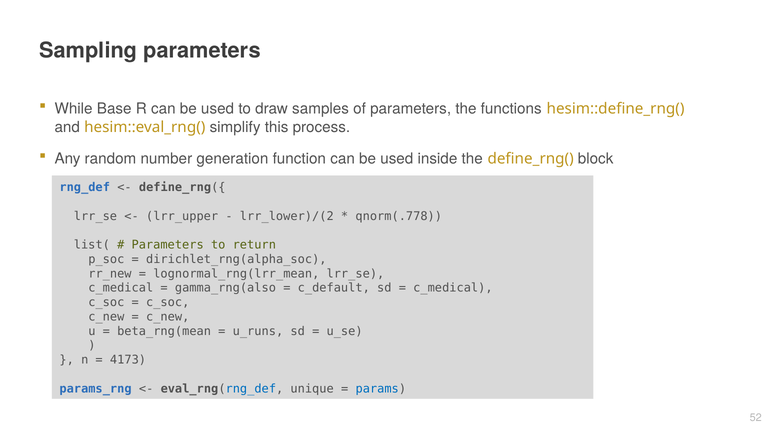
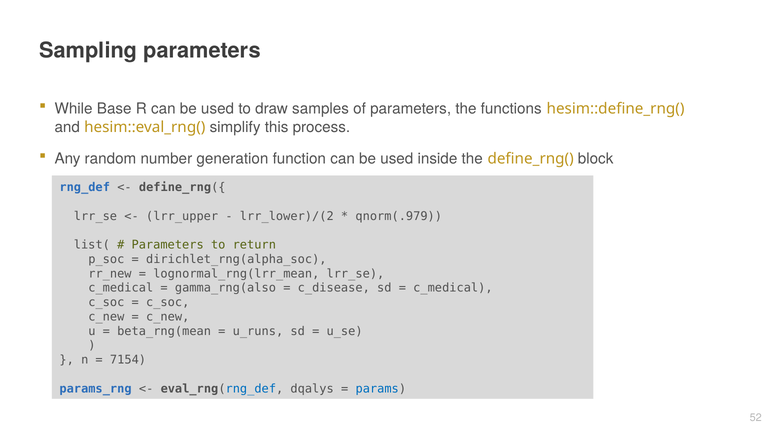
qnorm(.778: qnorm(.778 -> qnorm(.979
c_default: c_default -> c_disease
4173: 4173 -> 7154
unique: unique -> dqalys
